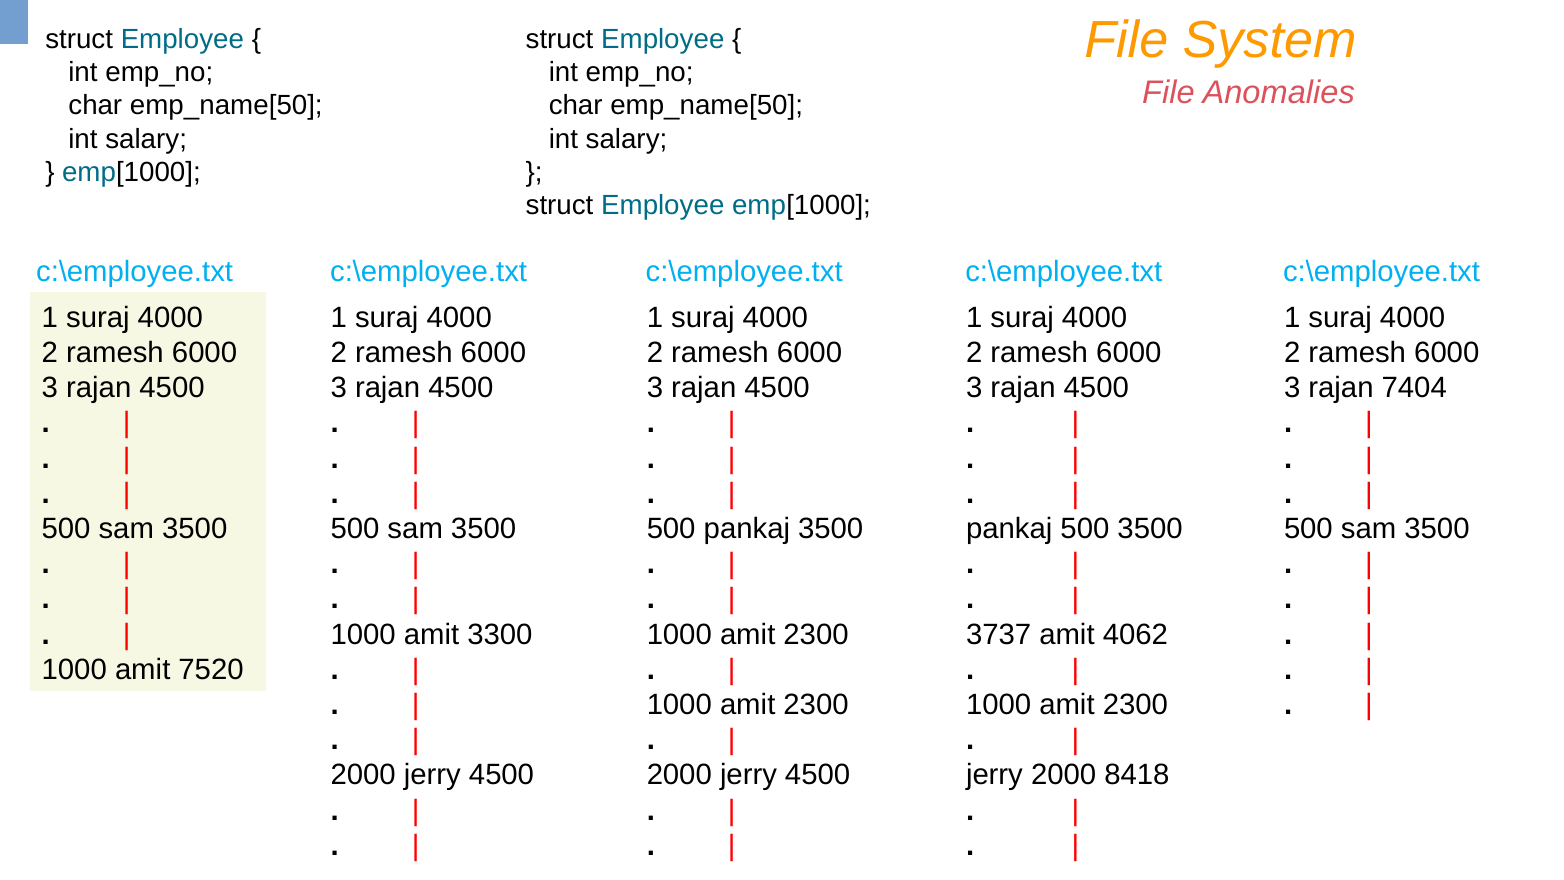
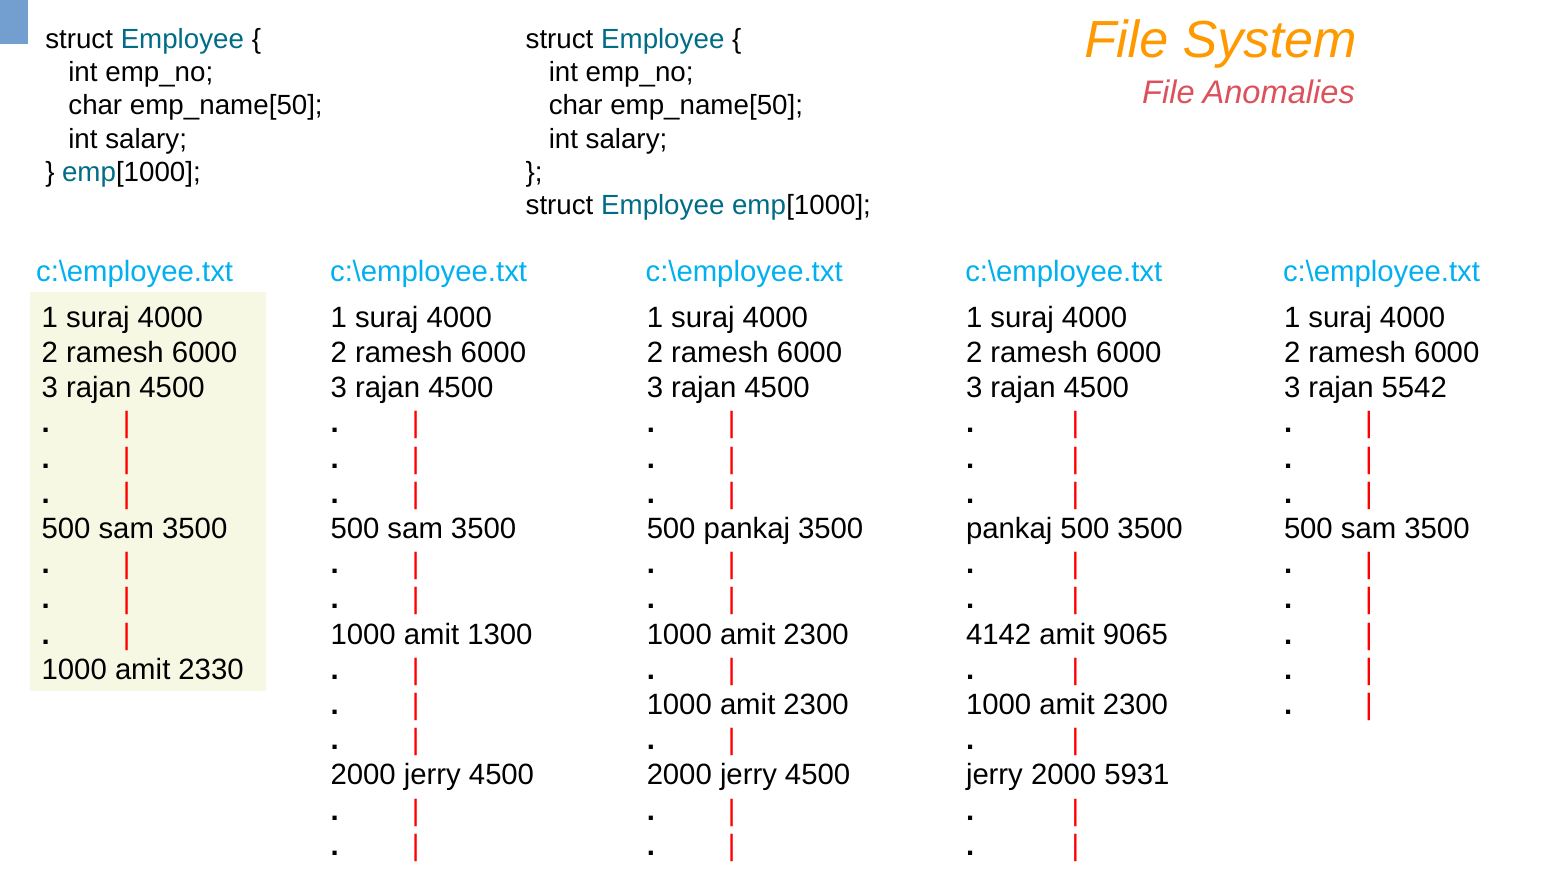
7404: 7404 -> 5542
3300: 3300 -> 1300
3737: 3737 -> 4142
4062: 4062 -> 9065
7520: 7520 -> 2330
8418: 8418 -> 5931
